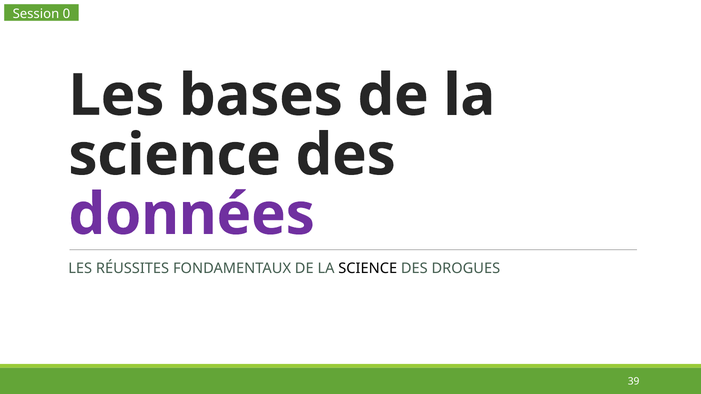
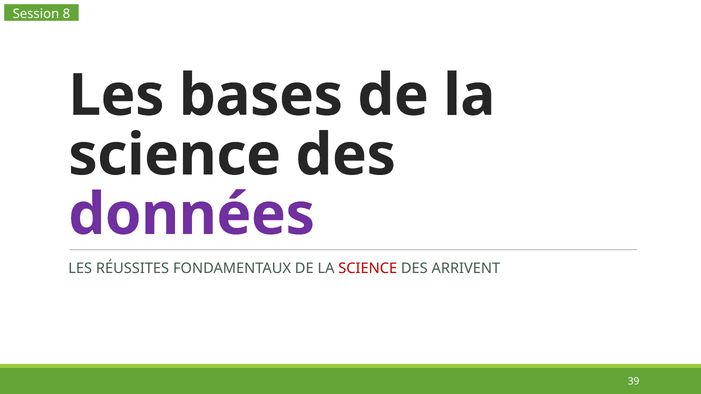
0: 0 -> 8
SCIENCE at (368, 268) colour: black -> red
DROGUES: DROGUES -> ARRIVENT
